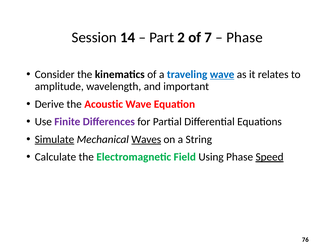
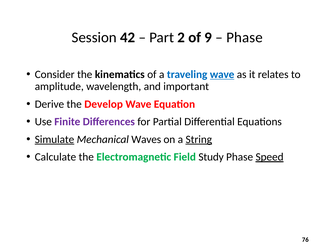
14: 14 -> 42
7: 7 -> 9
Acoustic: Acoustic -> Develop
Waves underline: present -> none
String underline: none -> present
Using: Using -> Study
